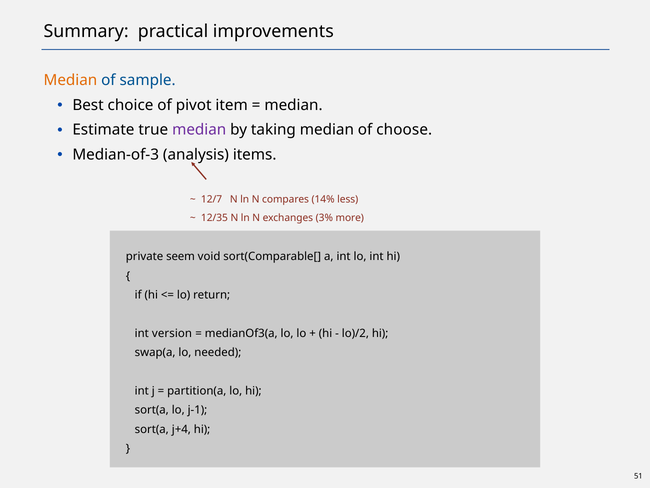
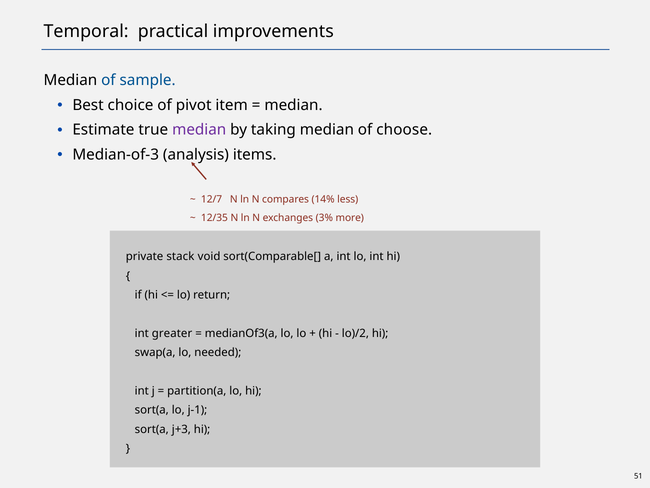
Summary: Summary -> Temporal
Median at (70, 80) colour: orange -> black
seem: seem -> stack
version: version -> greater
j+4: j+4 -> j+3
